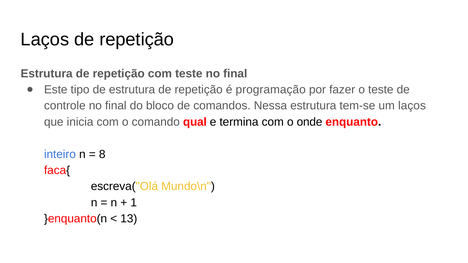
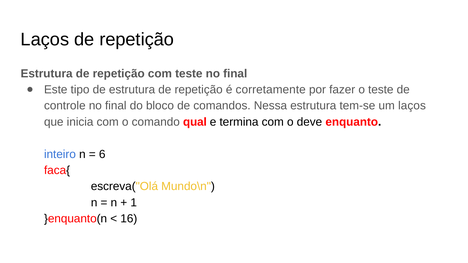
programação: programação -> corretamente
onde: onde -> deve
8: 8 -> 6
13: 13 -> 16
